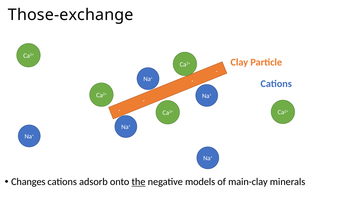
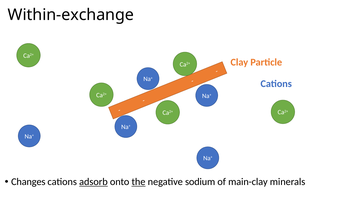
Those-exchange: Those-exchange -> Within-exchange
adsorb underline: none -> present
models: models -> sodium
